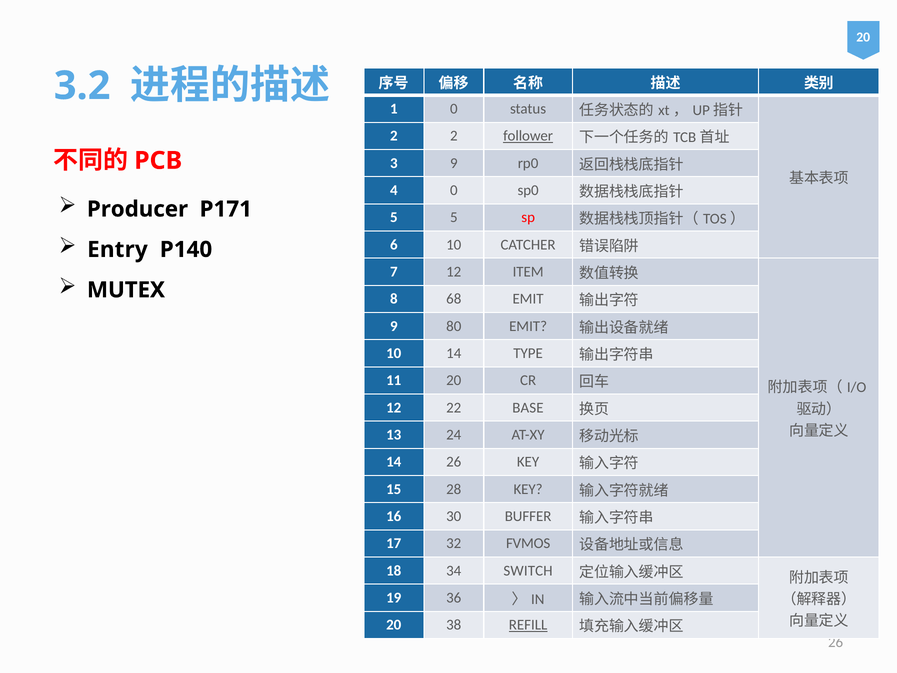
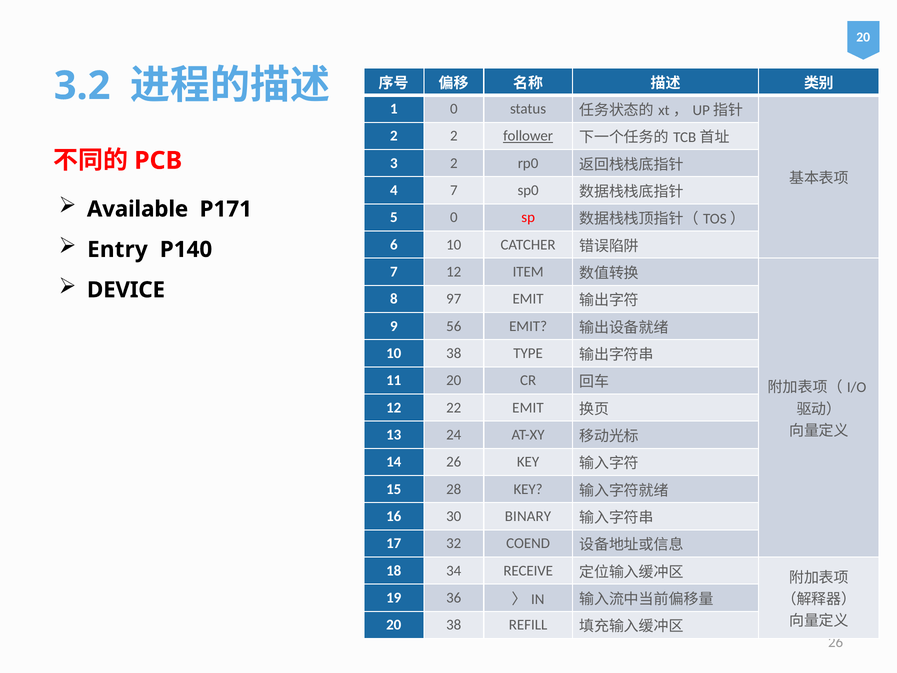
3 9: 9 -> 2
4 0: 0 -> 7
Producer: Producer -> Available
5 5: 5 -> 0
MUTEX: MUTEX -> DEVICE
68: 68 -> 97
80: 80 -> 56
10 14: 14 -> 38
22 BASE: BASE -> EMIT
BUFFER: BUFFER -> BINARY
FVMOS: FVMOS -> COEND
SWITCH: SWITCH -> RECEIVE
REFILL underline: present -> none
